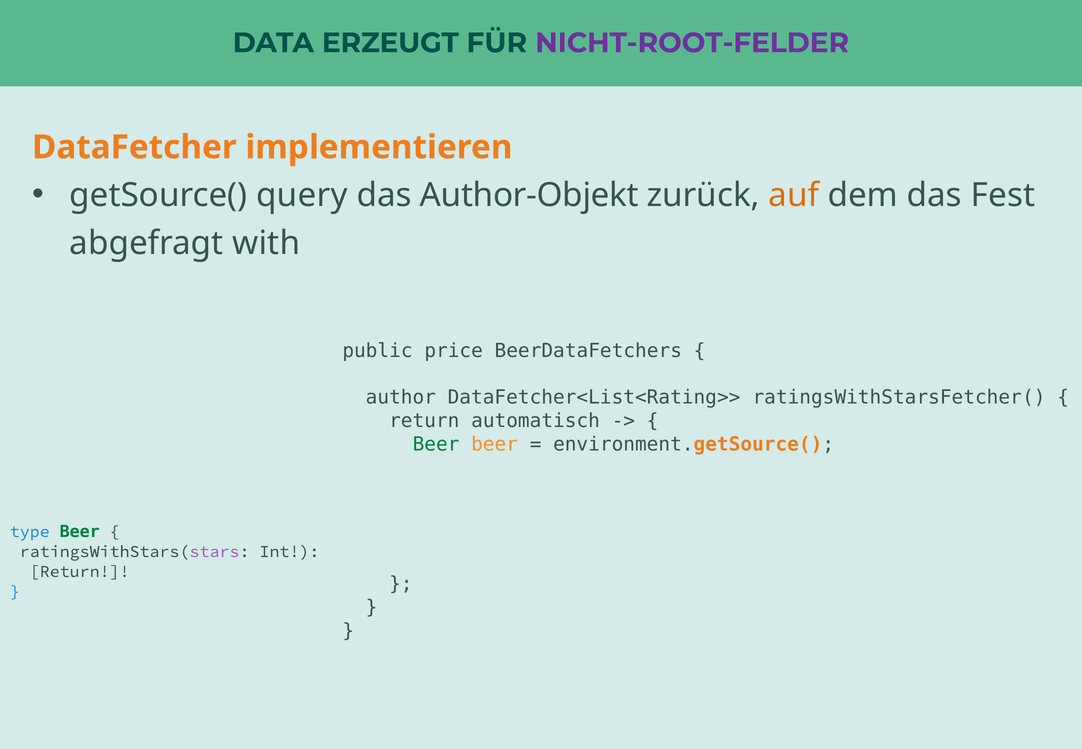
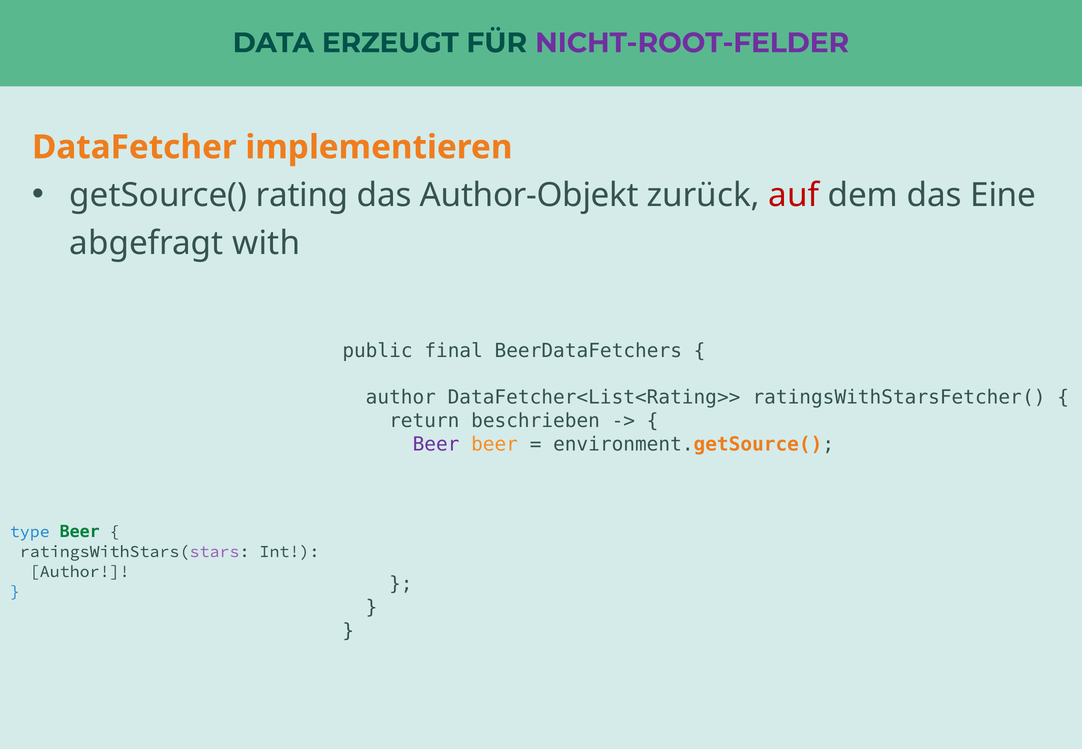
query: query -> rating
auf colour: orange -> red
Fest: Fest -> Eine
price: price -> final
automatisch: automatisch -> beschrieben
Beer at (436, 444) colour: green -> purple
Return at (80, 572): Return -> Author
